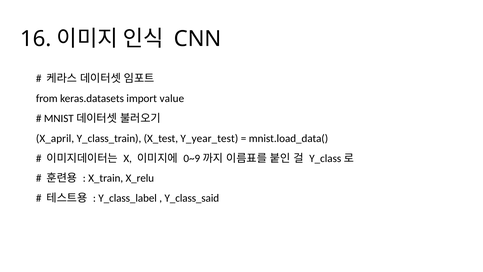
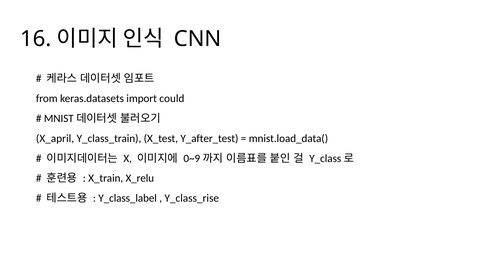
value: value -> could
Y_year_test: Y_year_test -> Y_after_test
Y_class_said: Y_class_said -> Y_class_rise
